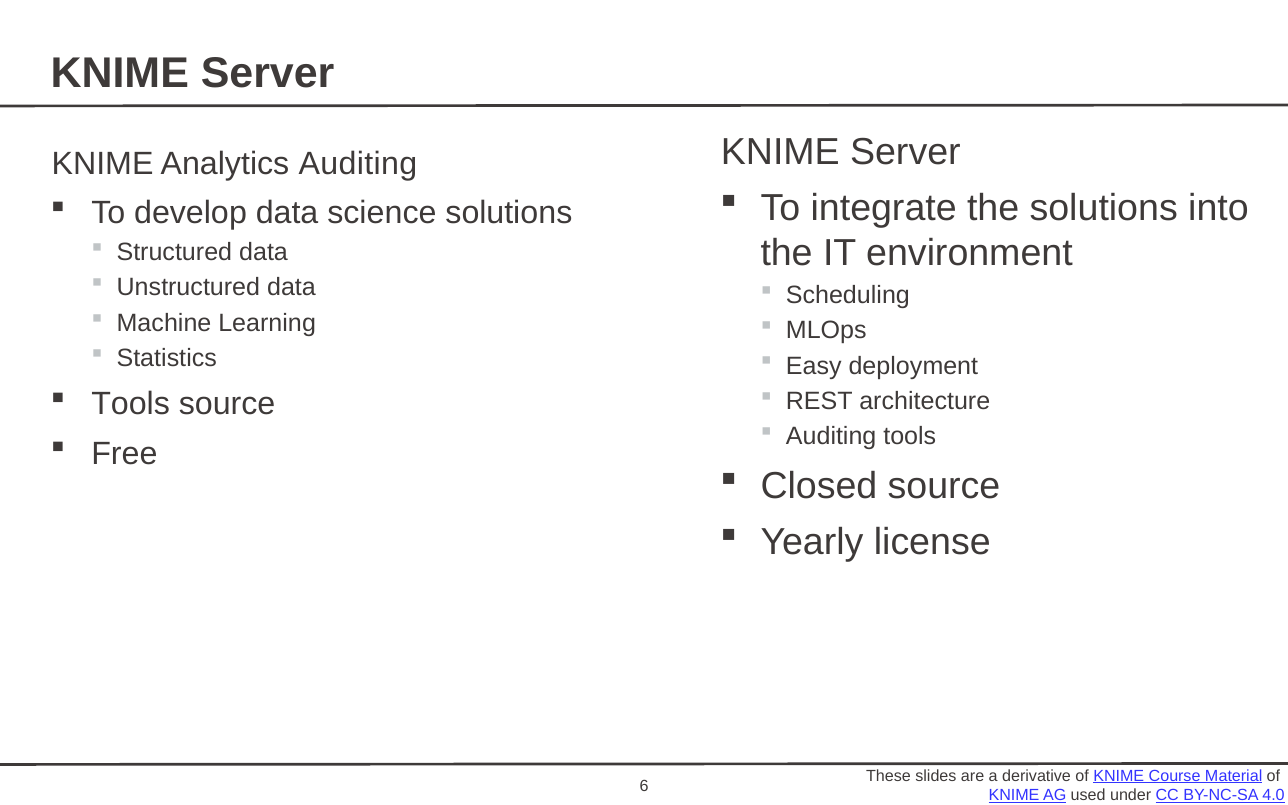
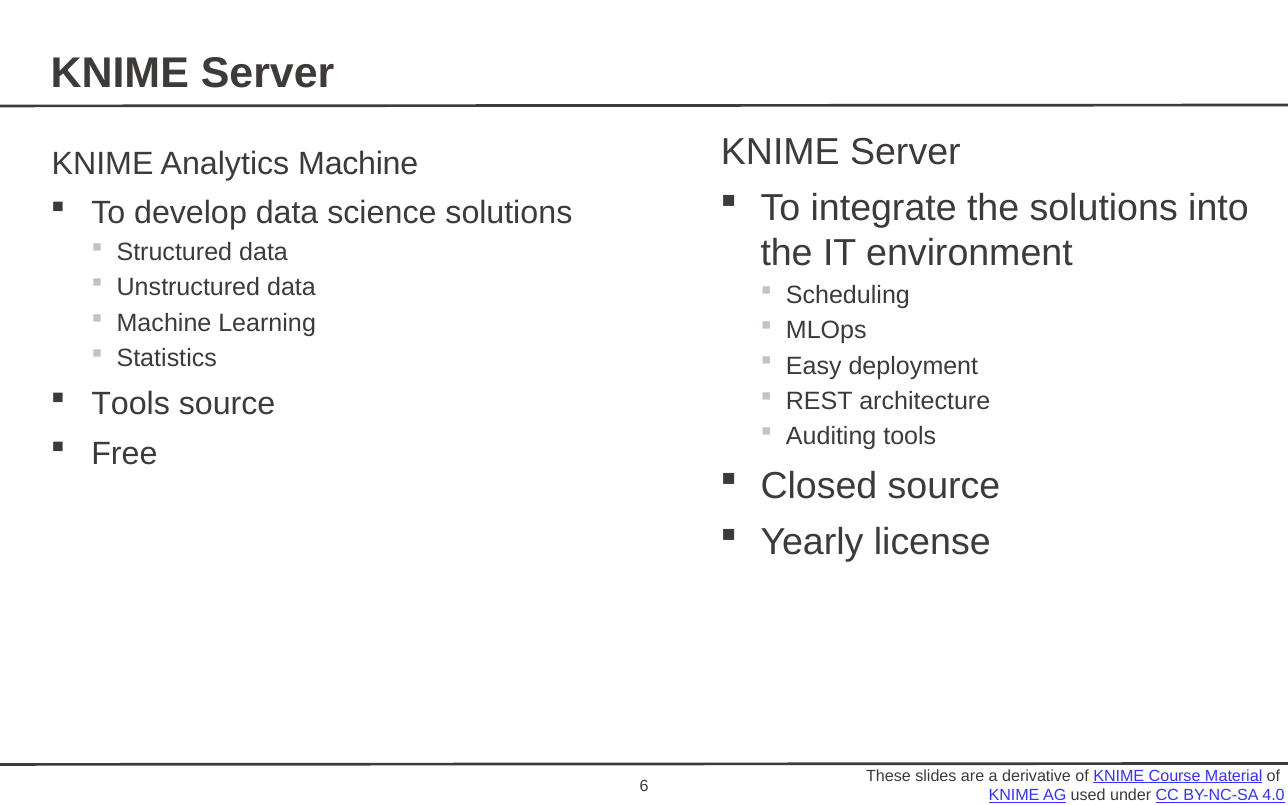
Analytics Auditing: Auditing -> Machine
